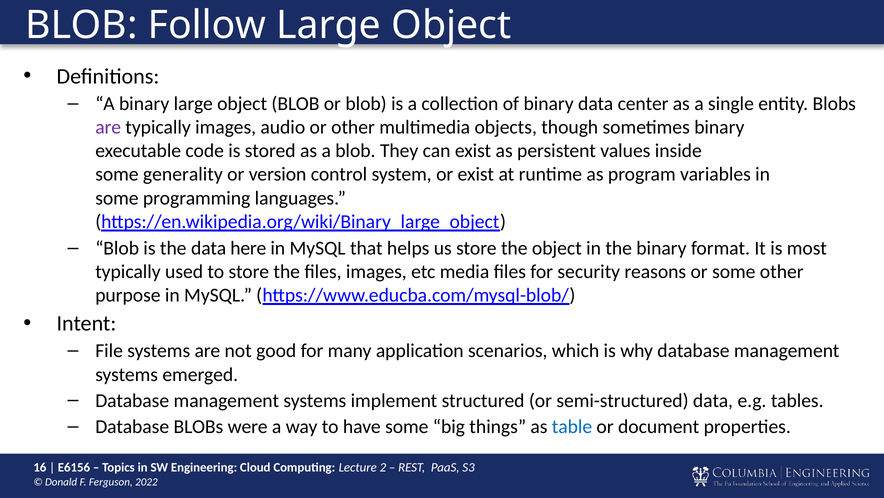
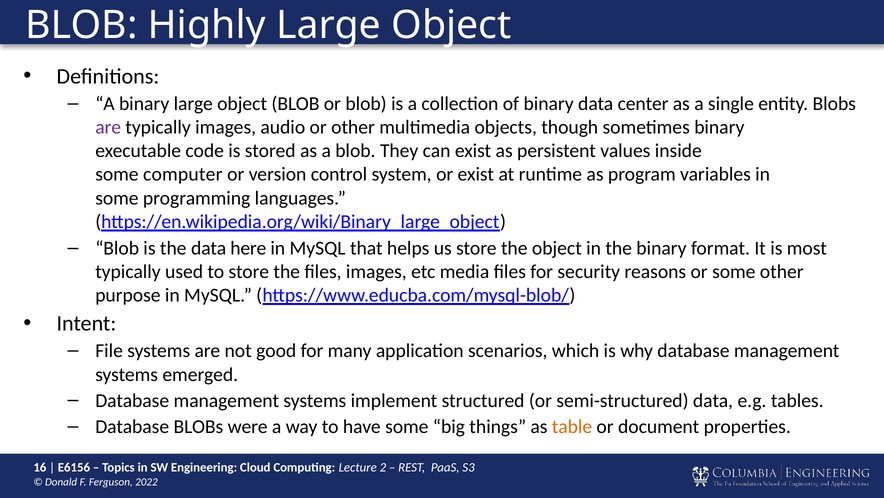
Follow: Follow -> Highly
generality: generality -> computer
table colour: blue -> orange
